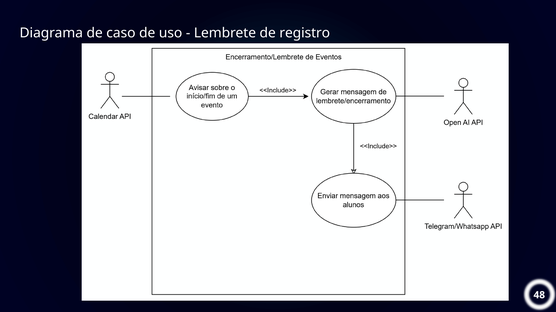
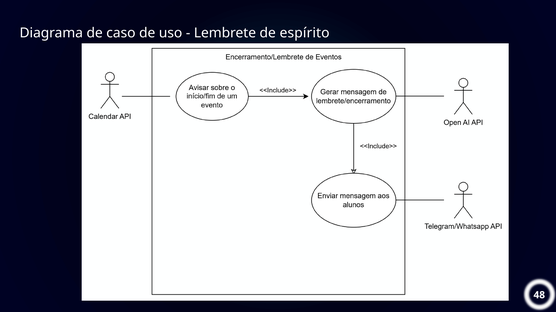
registro: registro -> espírito
